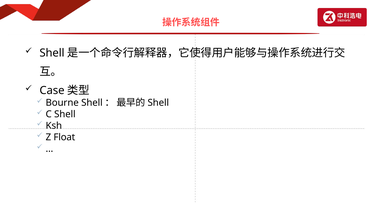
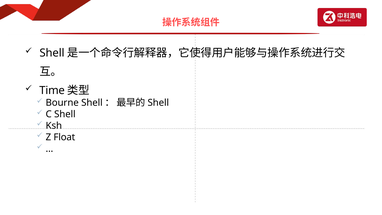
Case: Case -> Time
